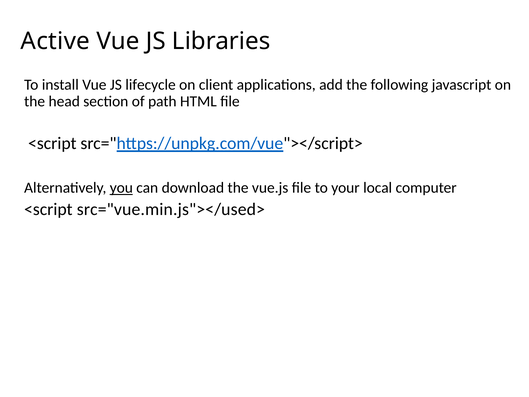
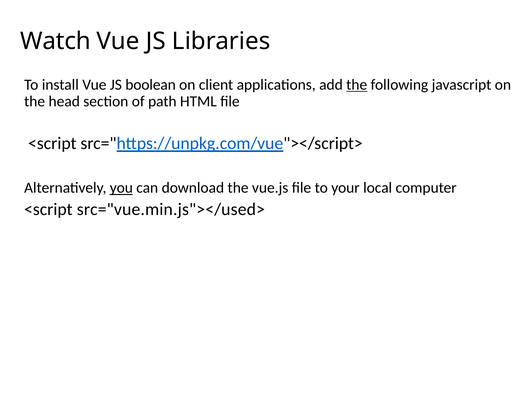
Active: Active -> Watch
lifecycle: lifecycle -> boolean
the at (357, 85) underline: none -> present
